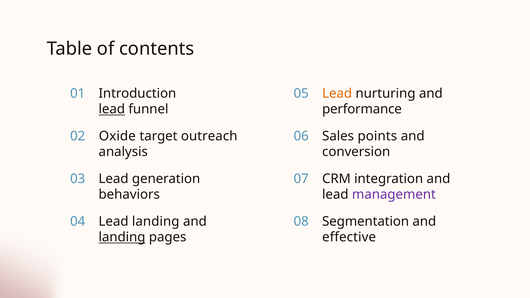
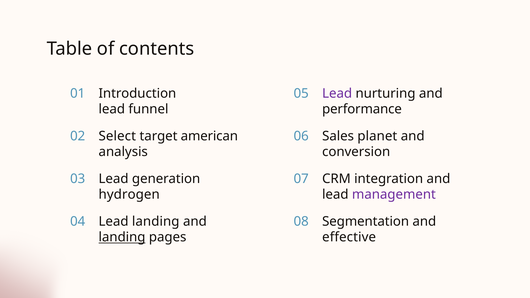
Lead at (337, 93) colour: orange -> purple
lead at (112, 109) underline: present -> none
Oxide: Oxide -> Select
outreach: outreach -> american
points: points -> planet
behaviors: behaviors -> hydrogen
